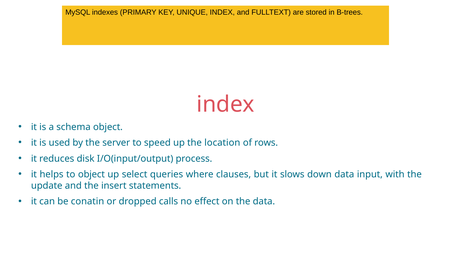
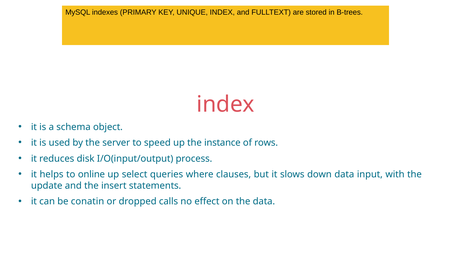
location: location -> instance
to object: object -> online
